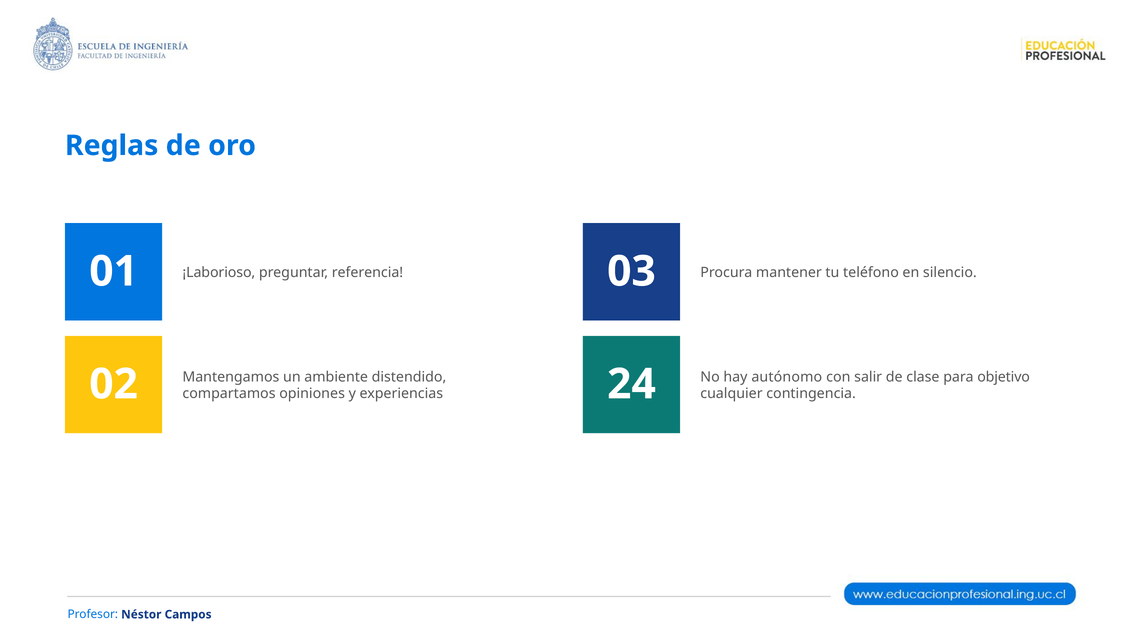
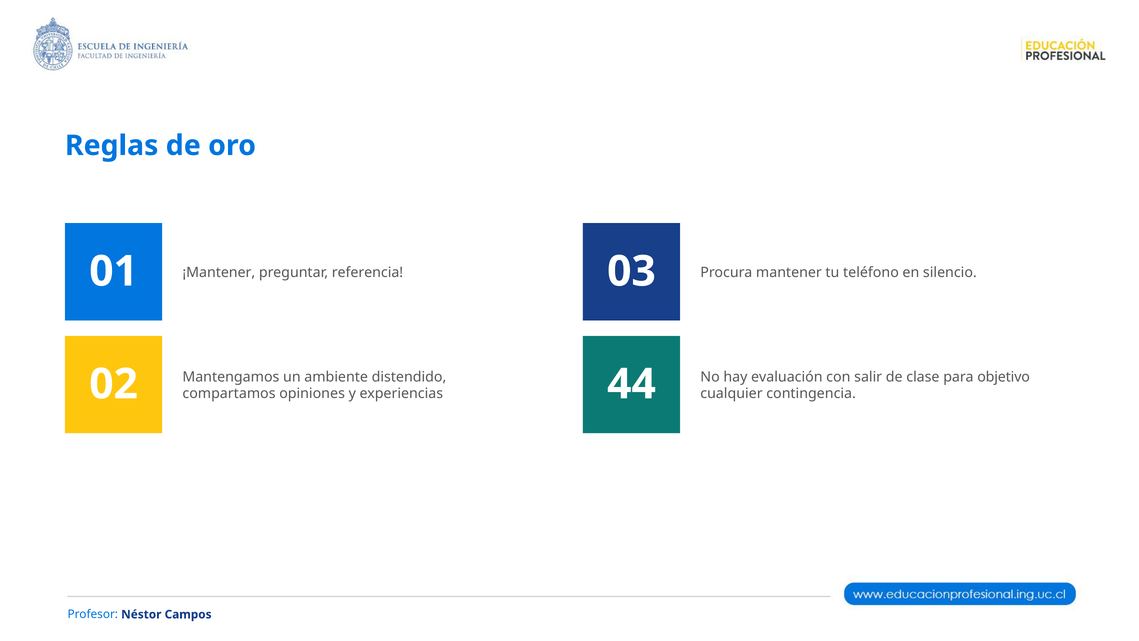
¡Laborioso: ¡Laborioso -> ¡Mantener
24: 24 -> 44
autónomo: autónomo -> evaluación
